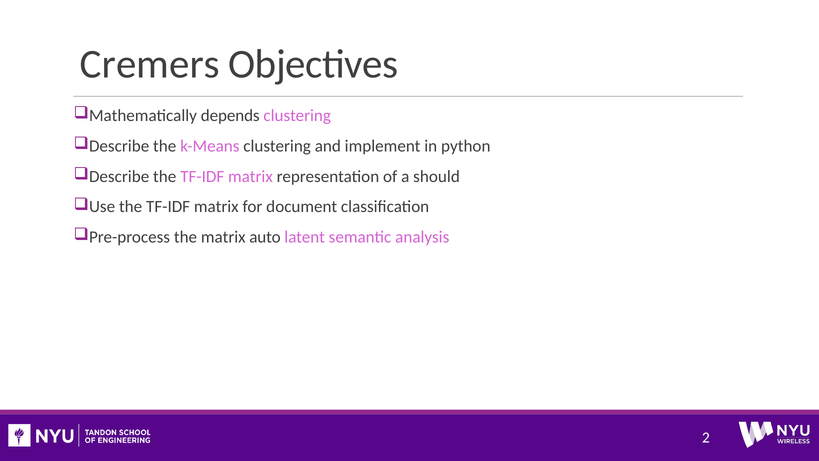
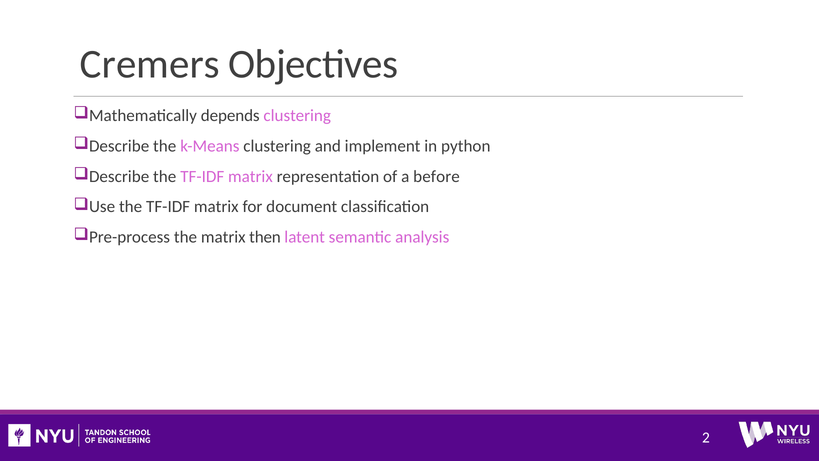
should: should -> before
auto: auto -> then
